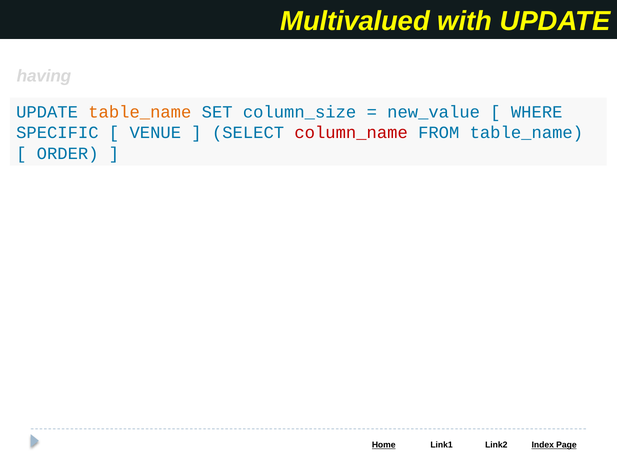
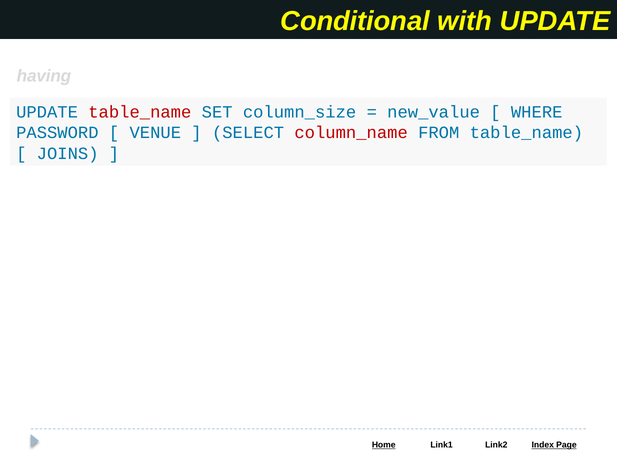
Multivalued: Multivalued -> Conditional
table_name at (140, 112) colour: orange -> red
SPECIFIC: SPECIFIC -> PASSWORD
ORDER: ORDER -> JOINS
